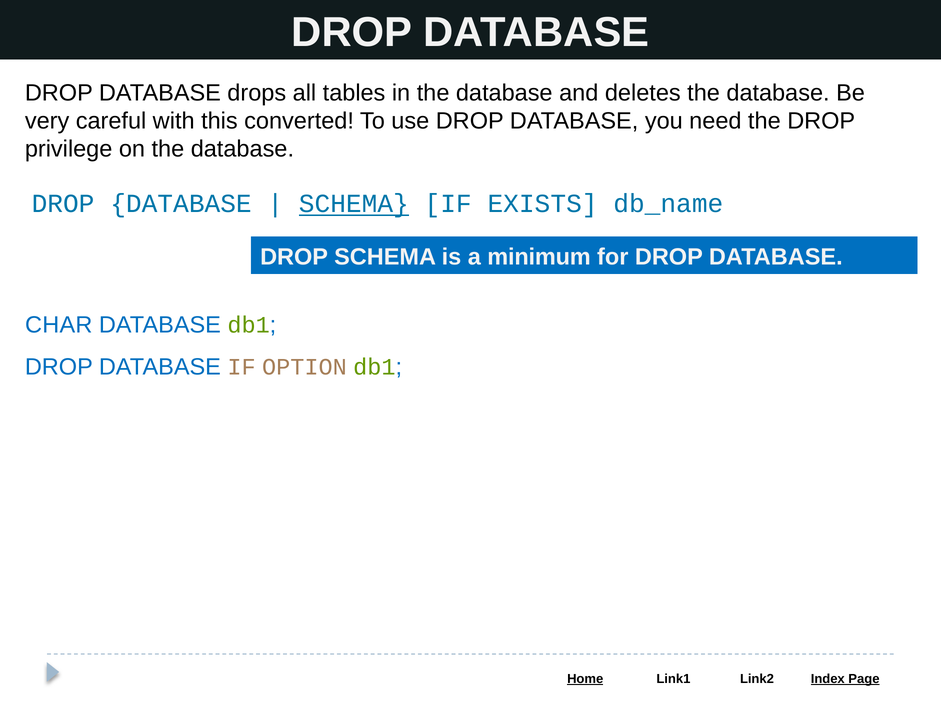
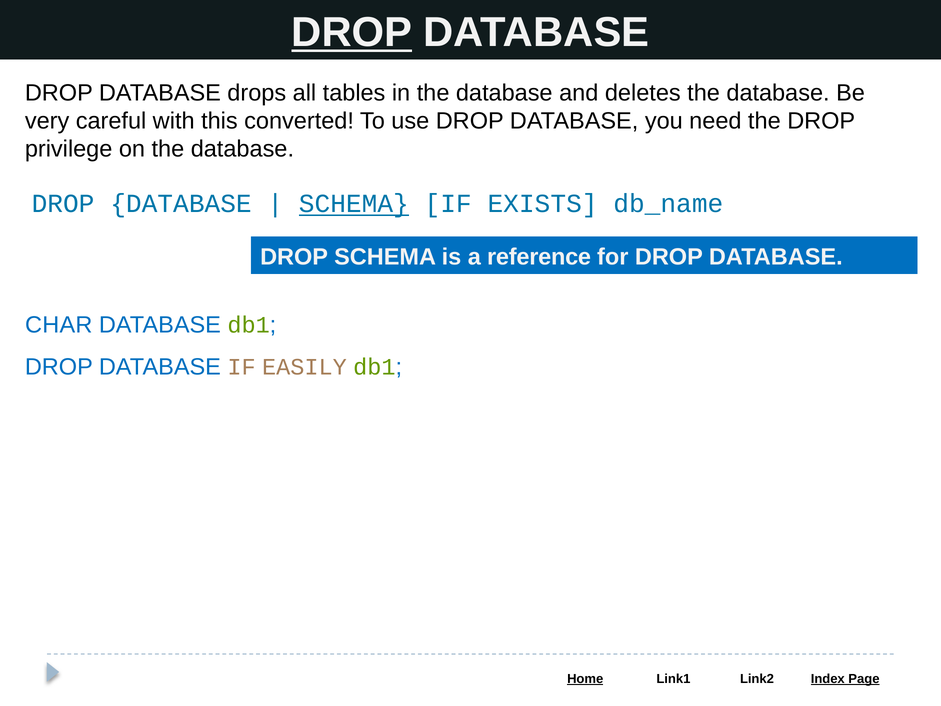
DROP at (352, 33) underline: none -> present
minimum: minimum -> reference
OPTION: OPTION -> EASILY
